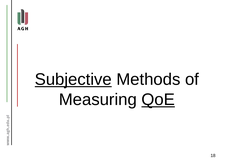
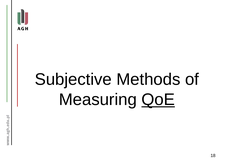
Subjective underline: present -> none
